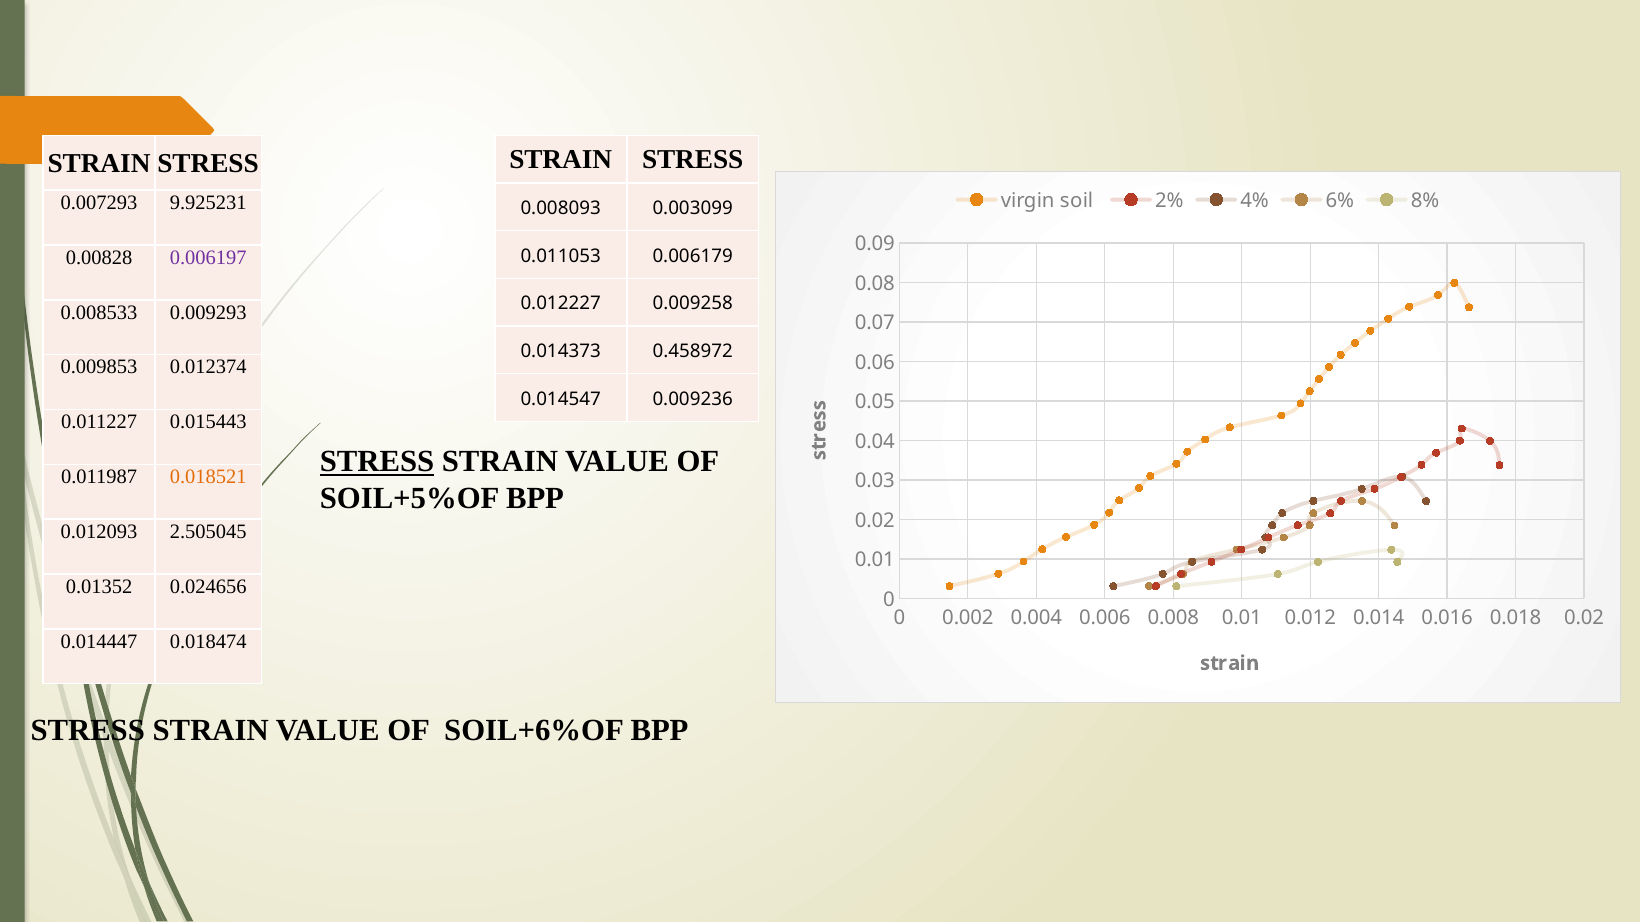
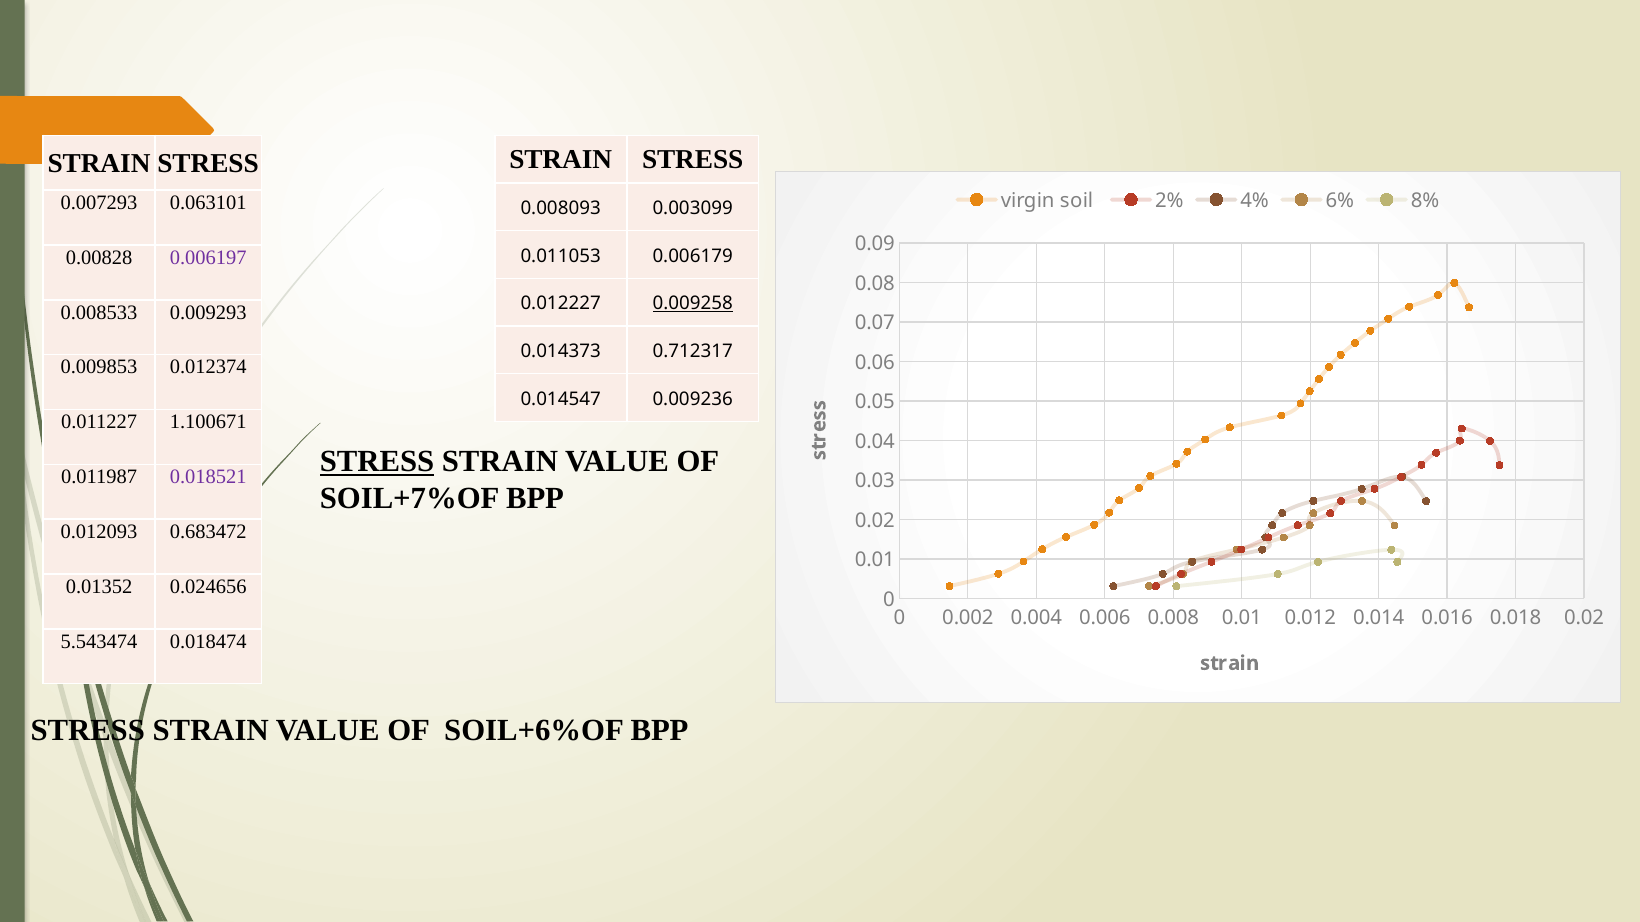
9.925231: 9.925231 -> 0.063101
0.009258 underline: none -> present
0.458972: 0.458972 -> 0.712317
0.015443: 0.015443 -> 1.100671
0.018521 colour: orange -> purple
SOIL+5%OF: SOIL+5%OF -> SOIL+7%OF
2.505045: 2.505045 -> 0.683472
0.014447: 0.014447 -> 5.543474
